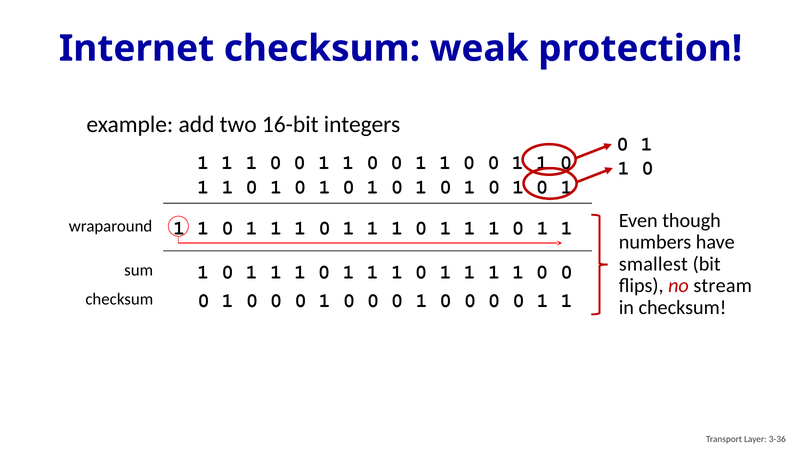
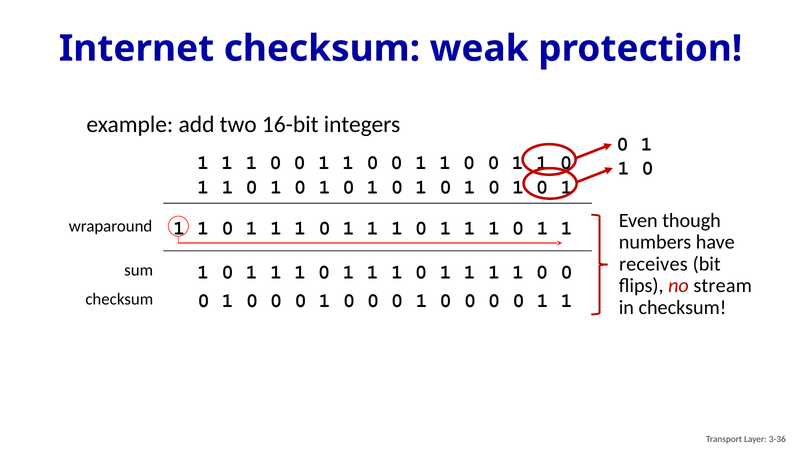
smallest: smallest -> receives
